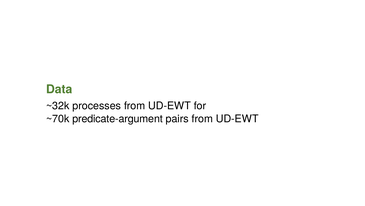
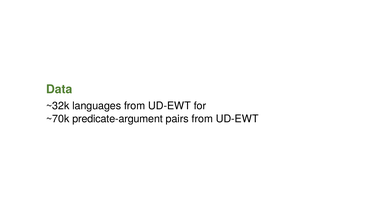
processes: processes -> languages
